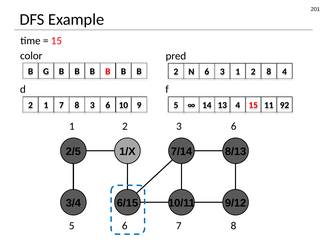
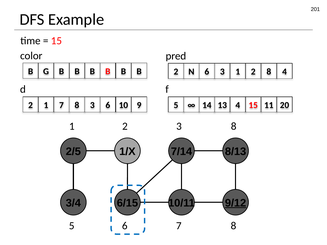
92: 92 -> 20
1 3 6: 6 -> 8
9/12 underline: none -> present
